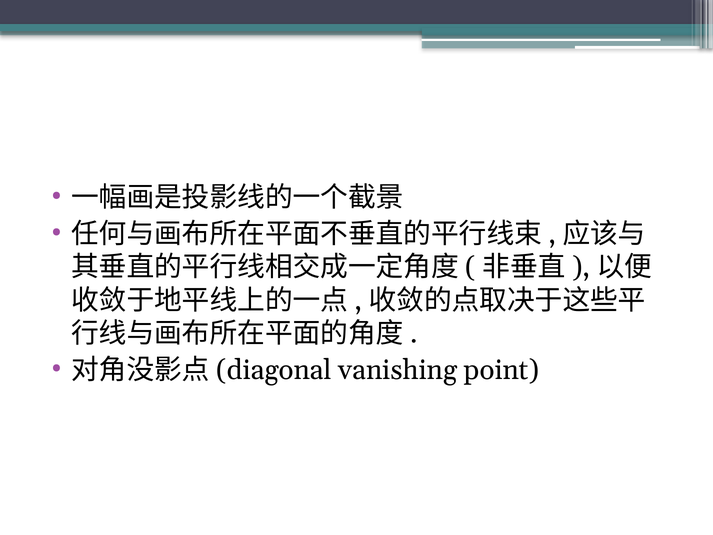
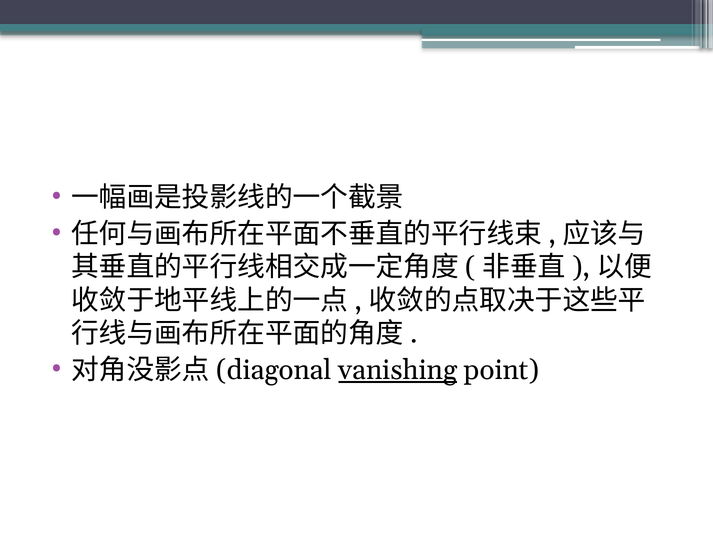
vanishing underline: none -> present
